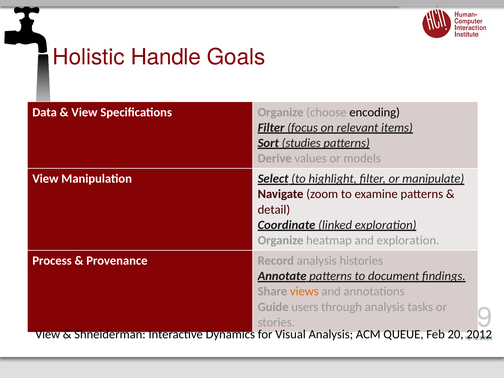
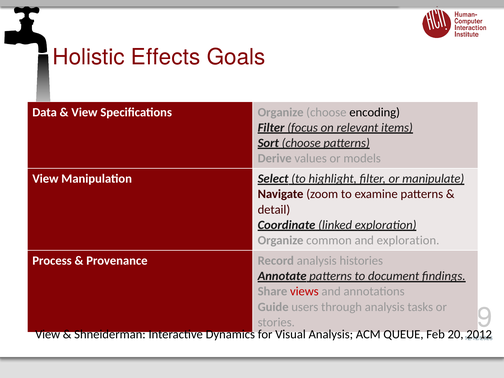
Handle: Handle -> Effects
Sort studies: studies -> choose
heatmap: heatmap -> common
views colour: orange -> red
